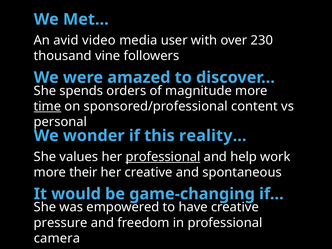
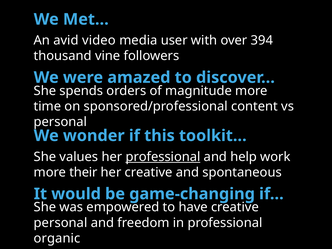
230: 230 -> 394
time underline: present -> none
reality…: reality… -> toolkit…
pressure at (61, 223): pressure -> personal
camera: camera -> organic
